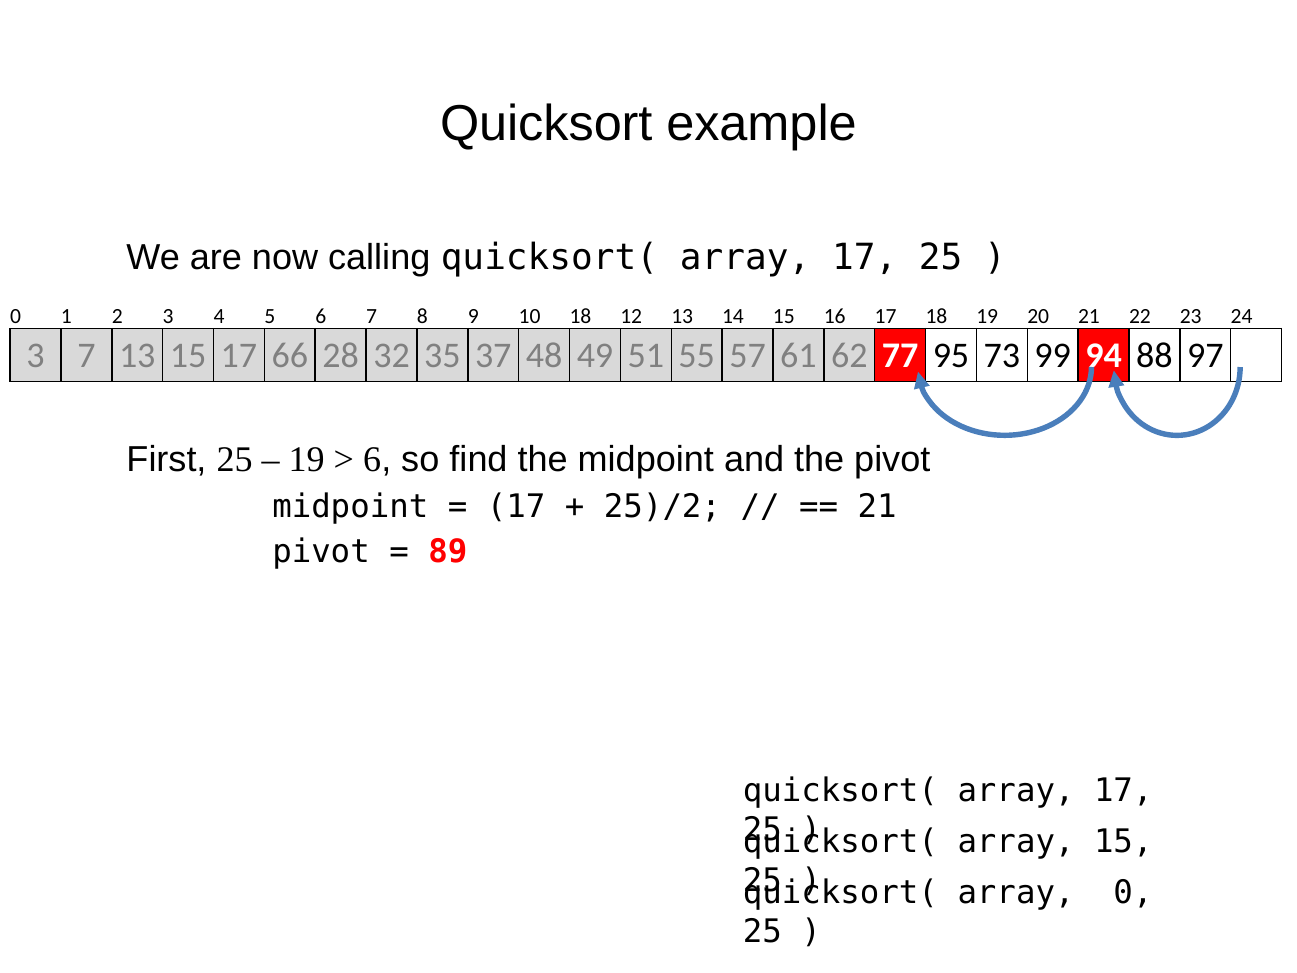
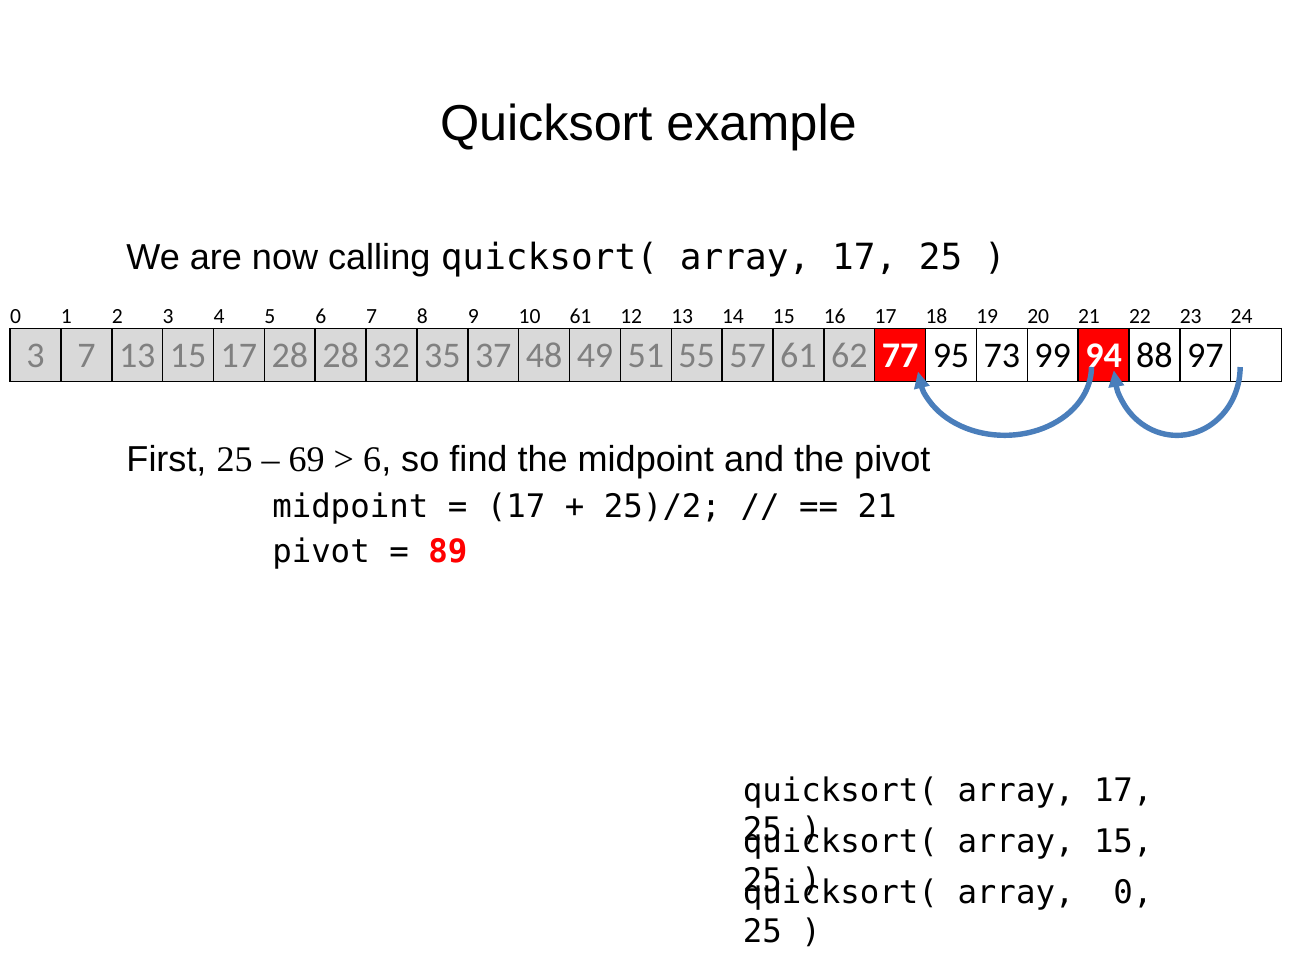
10 18: 18 -> 61
17 66: 66 -> 28
19 at (307, 459): 19 -> 69
